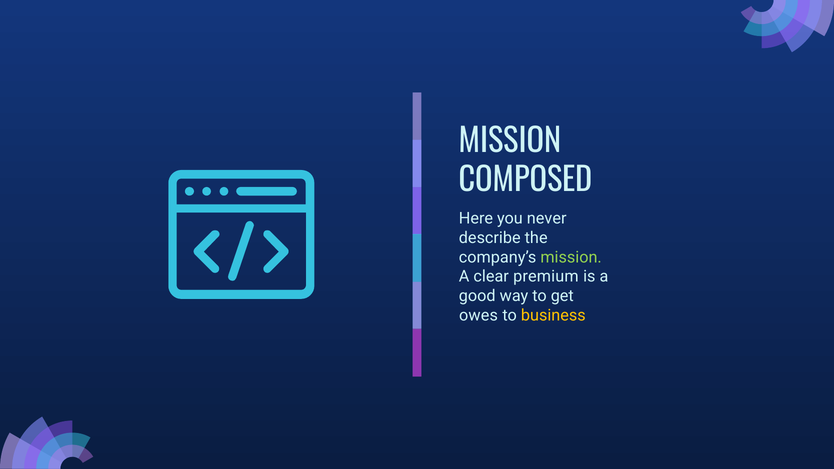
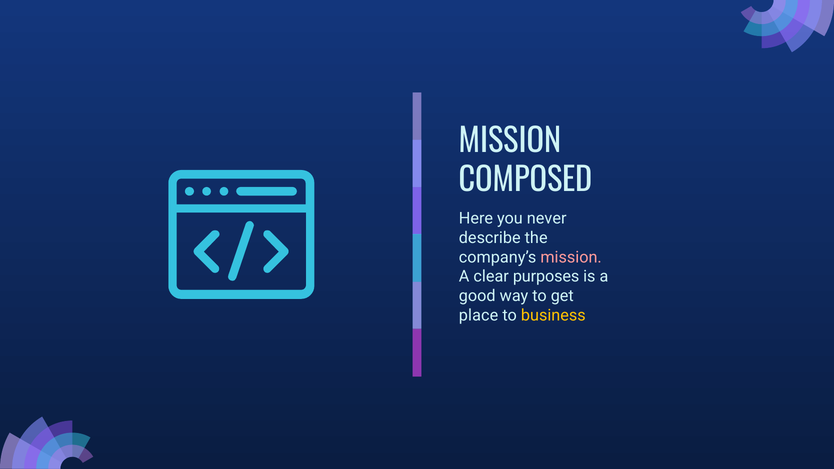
mission at (571, 257) colour: light green -> pink
premium: premium -> purposes
owes: owes -> place
